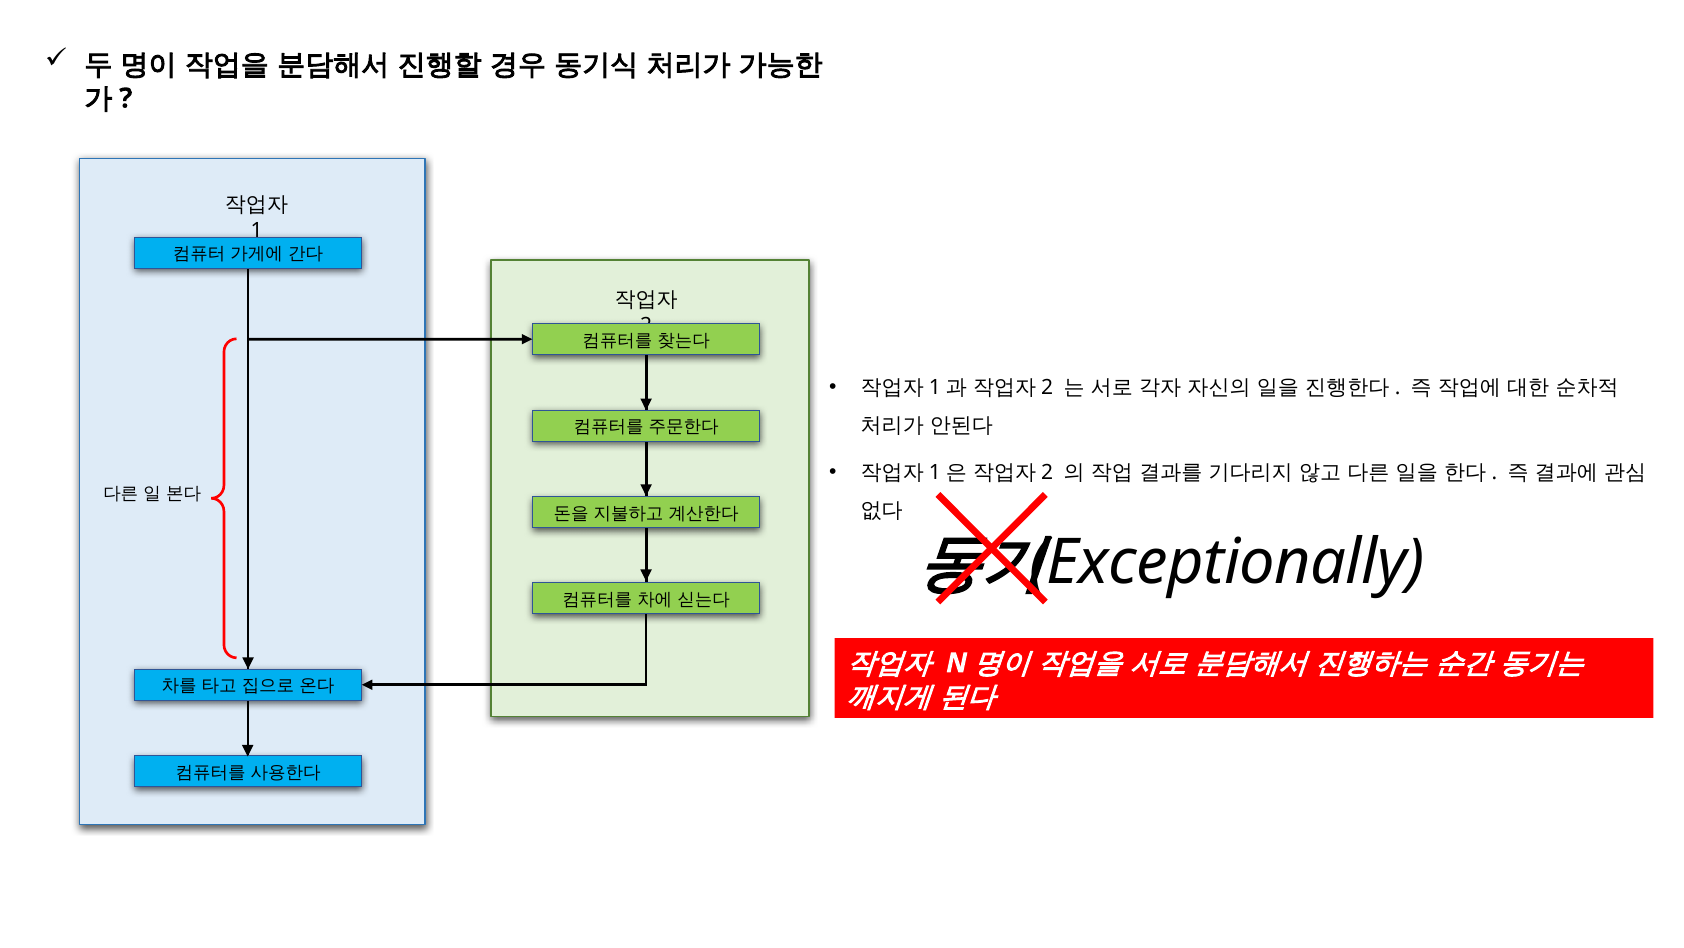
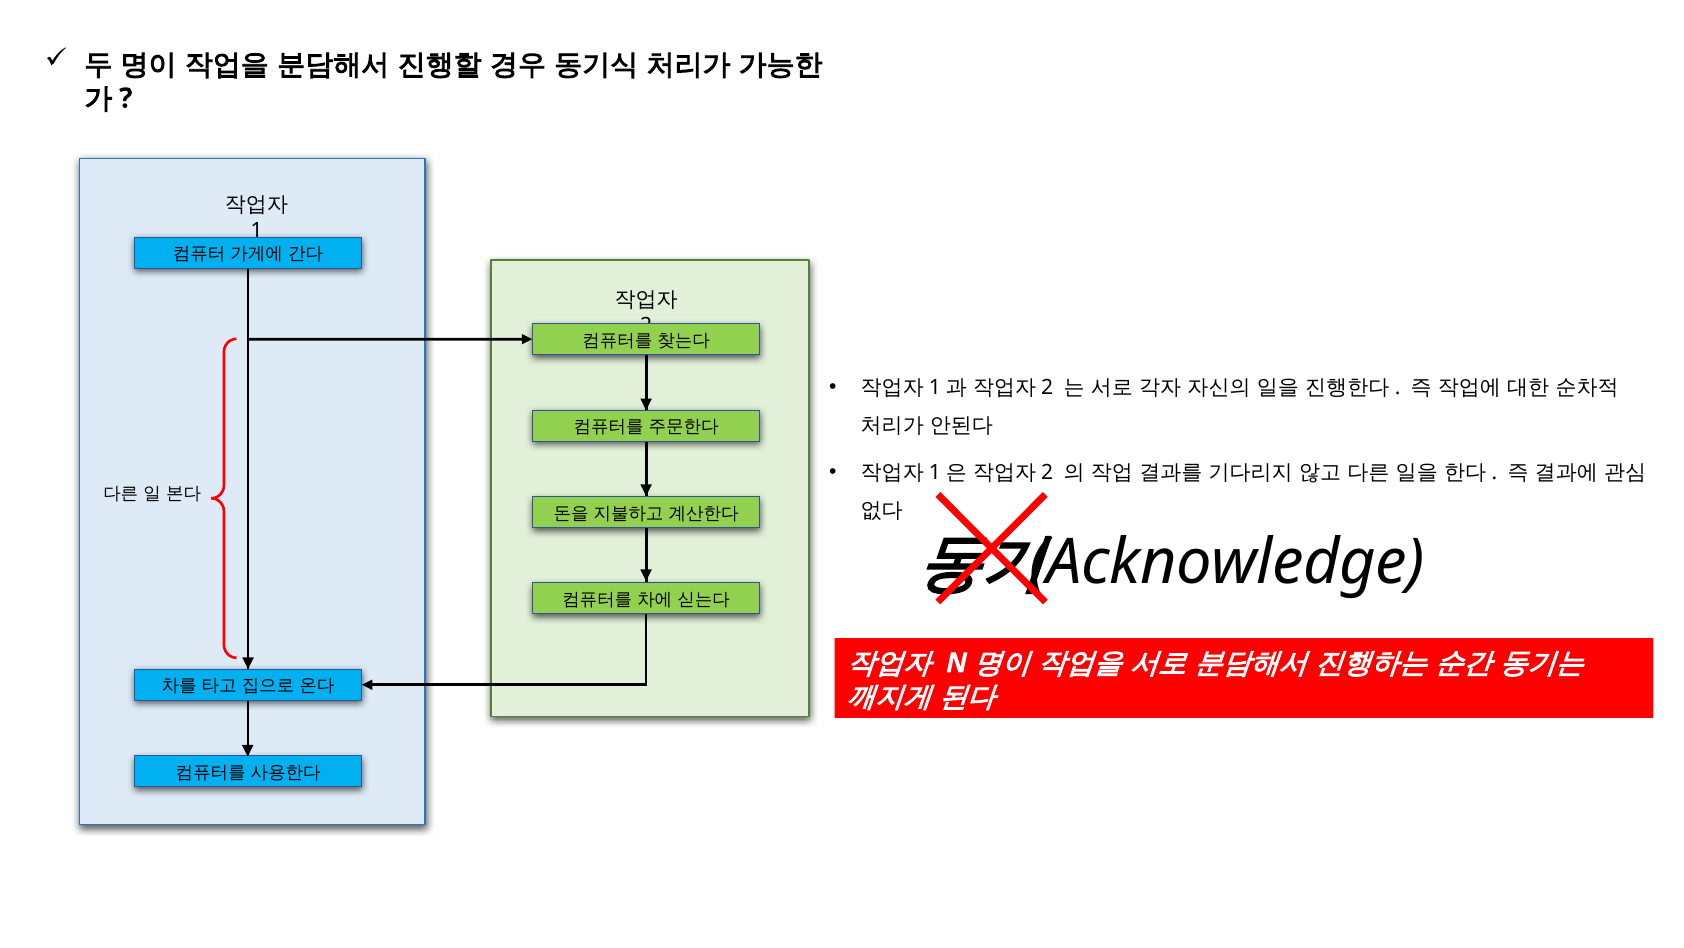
Exceptionally: Exceptionally -> Acknowledge
